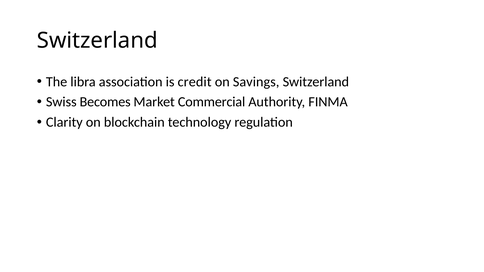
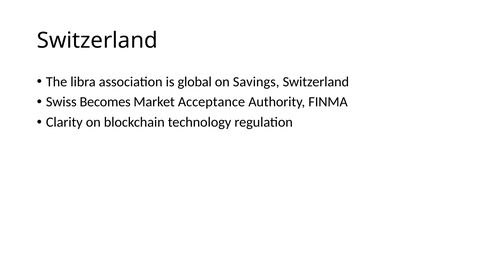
credit: credit -> global
Commercial: Commercial -> Acceptance
